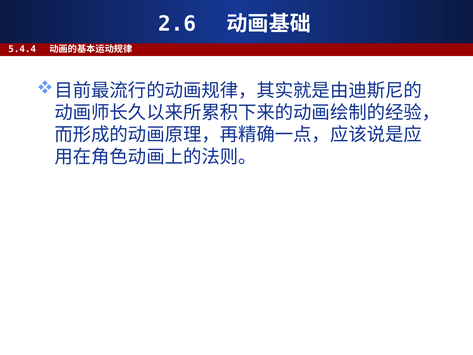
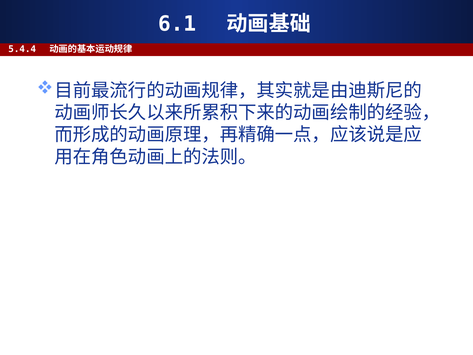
2.6: 2.6 -> 6.1
